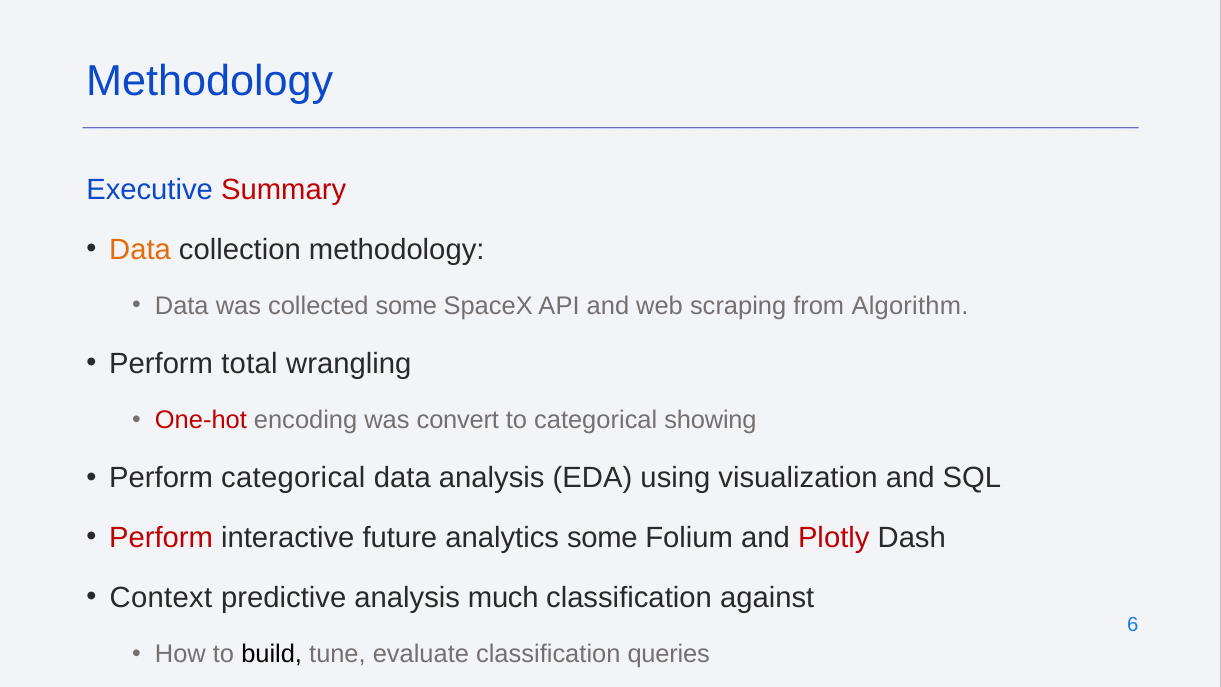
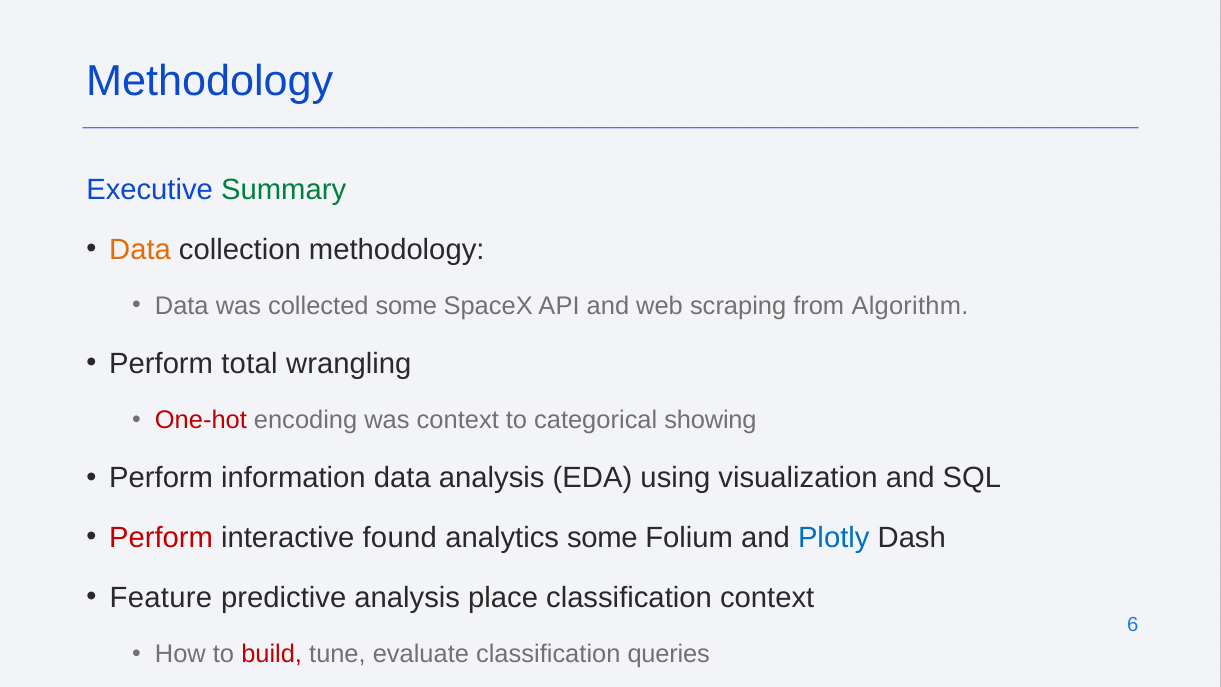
Summary colour: red -> green
was convert: convert -> context
Perform categorical: categorical -> information
future: future -> found
Plotly colour: red -> blue
Context: Context -> Feature
much: much -> place
classification against: against -> context
build colour: black -> red
